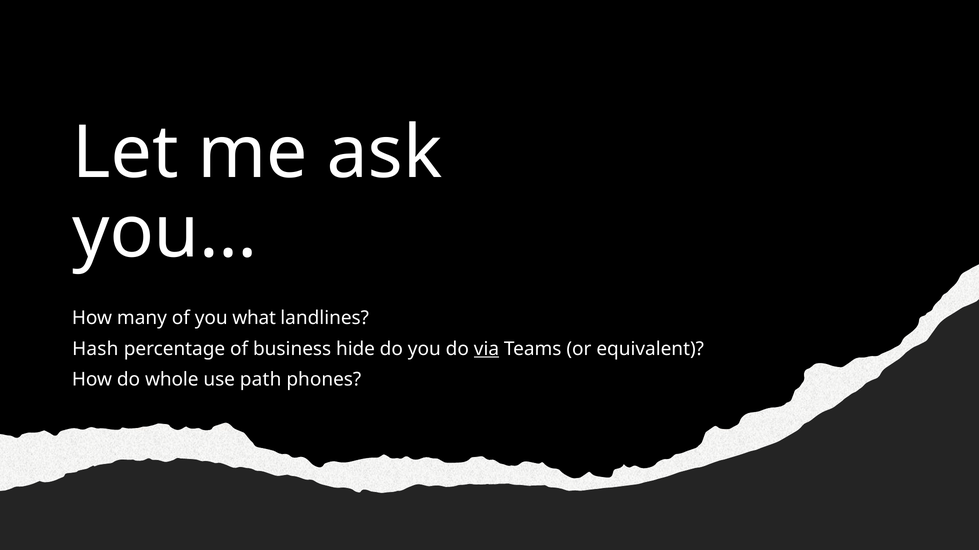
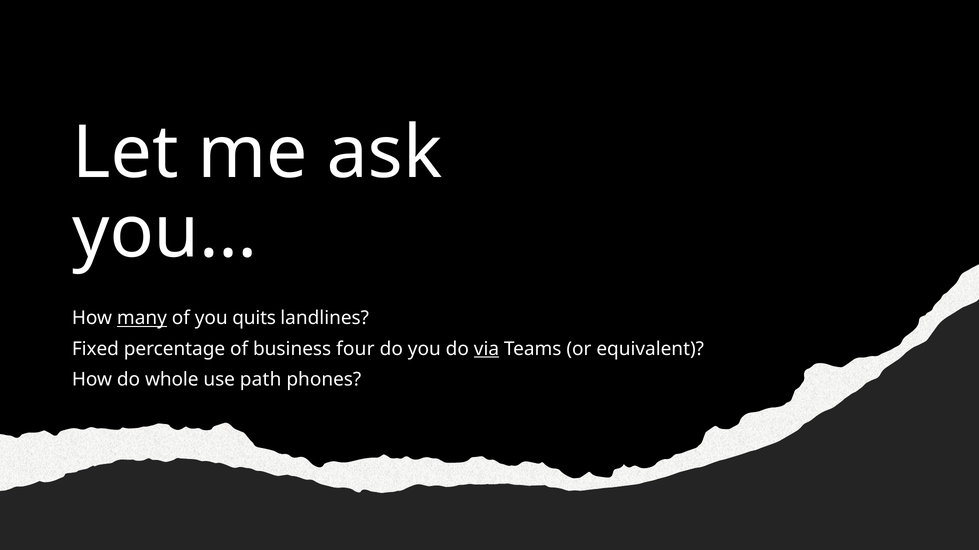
many underline: none -> present
what: what -> quits
Hash: Hash -> Fixed
hide: hide -> four
